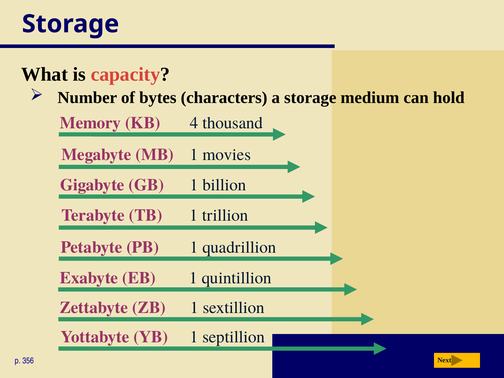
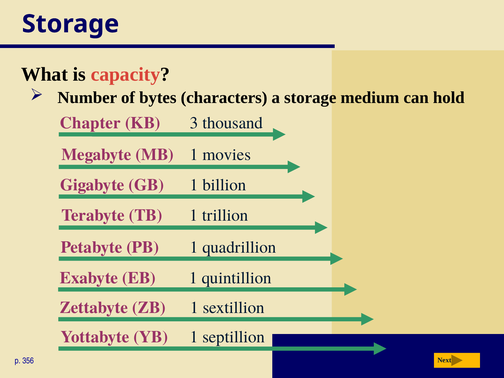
Memory: Memory -> Chapter
4: 4 -> 3
